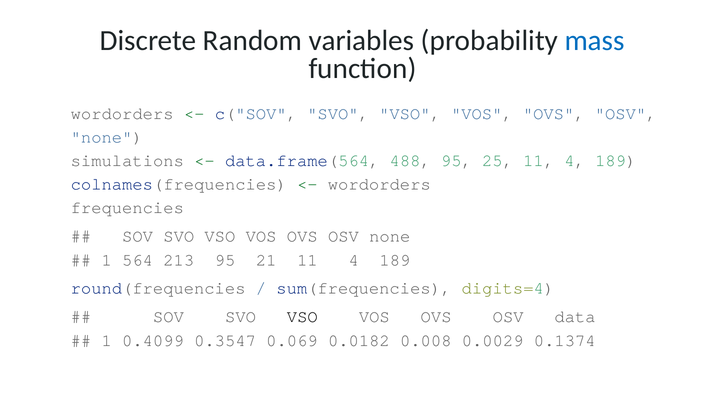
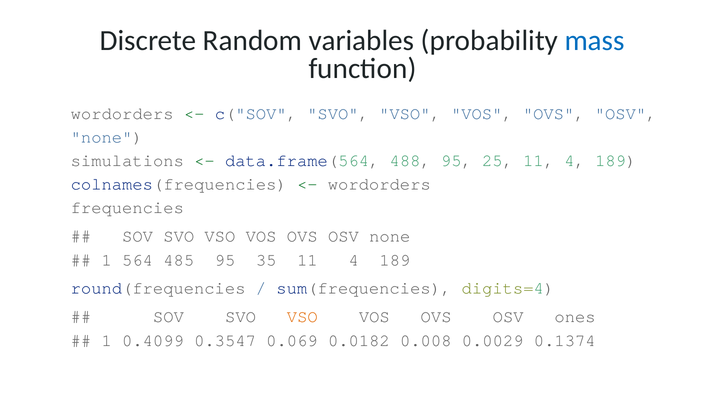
213: 213 -> 485
21: 21 -> 35
VSO at (302, 317) colour: black -> orange
data: data -> ones
